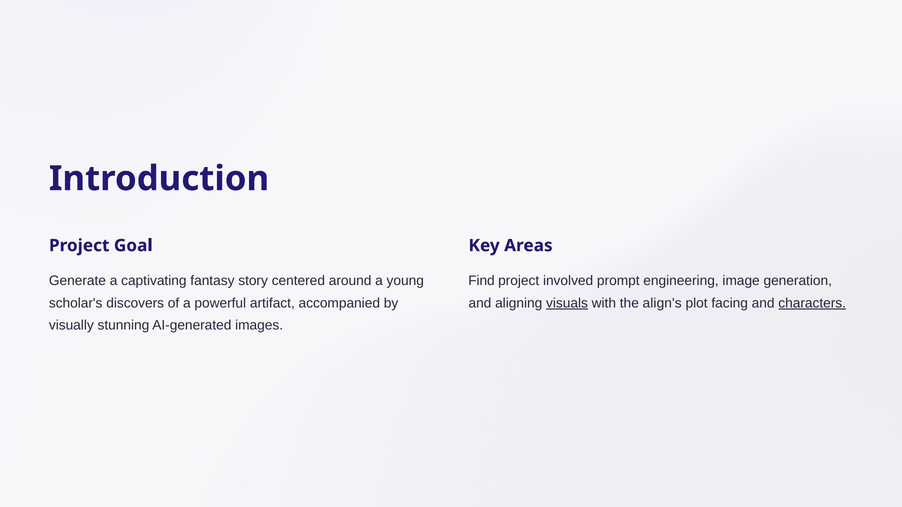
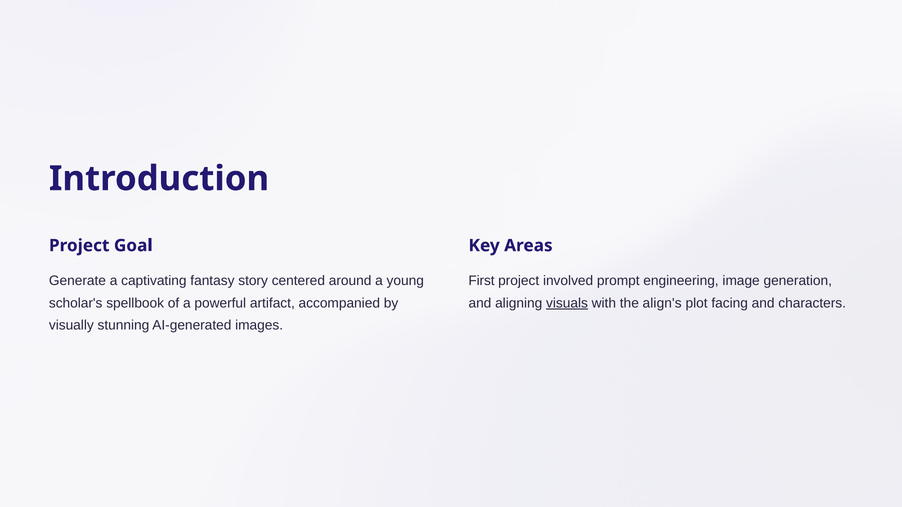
Find: Find -> First
discovers: discovers -> spellbook
characters underline: present -> none
